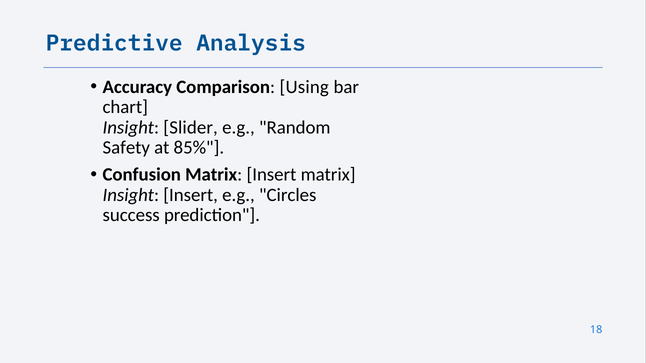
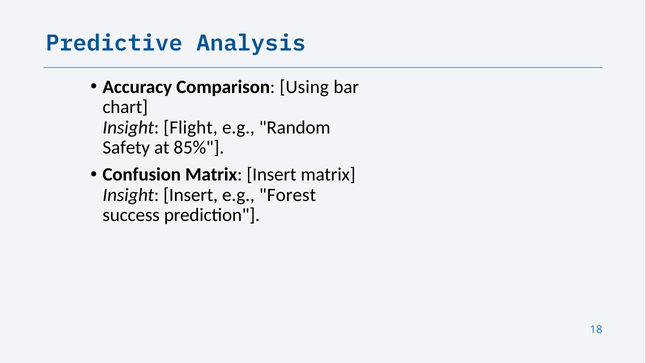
Slider: Slider -> Flight
Circles: Circles -> Forest
